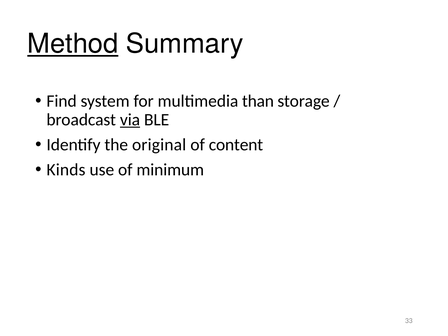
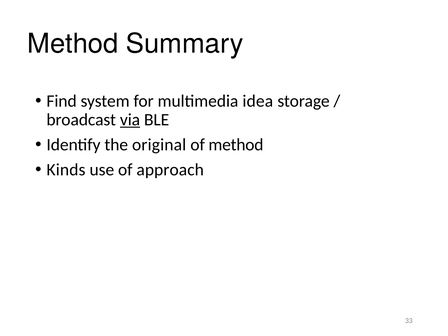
Method at (73, 44) underline: present -> none
than: than -> idea
of content: content -> method
minimum: minimum -> approach
